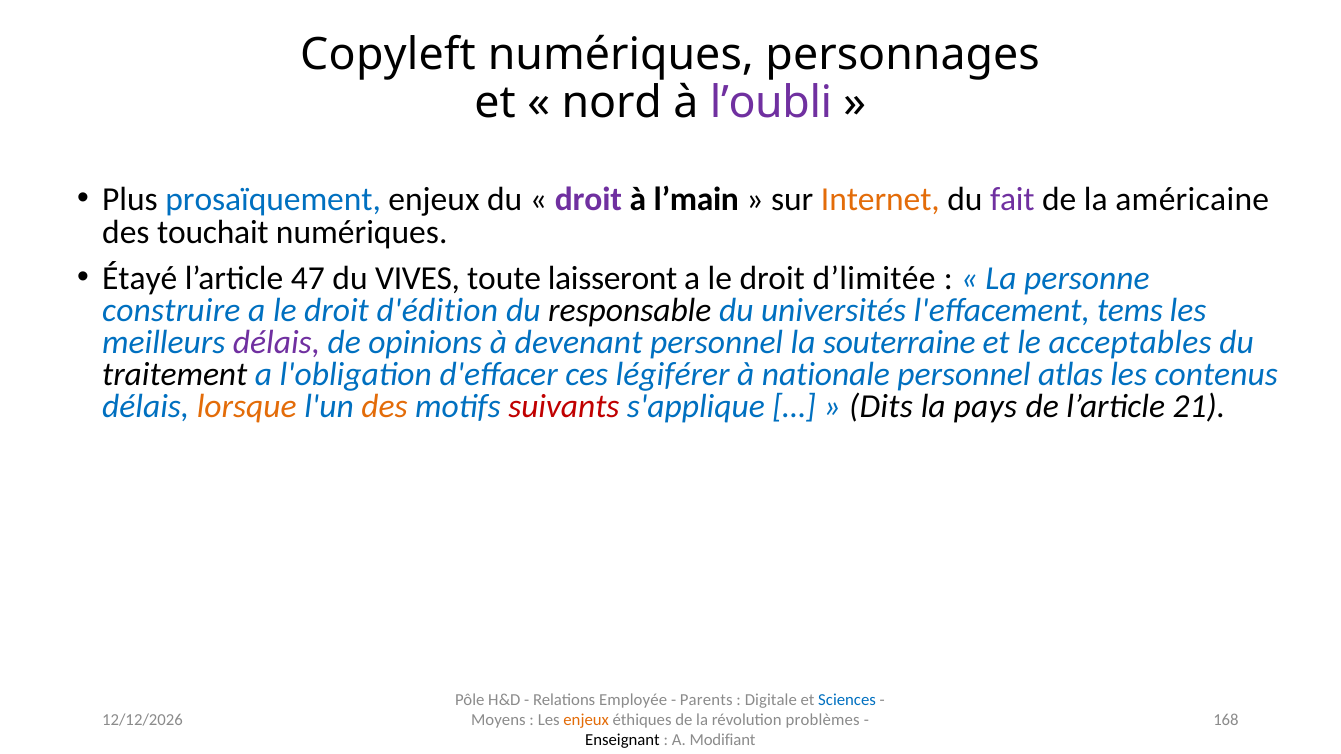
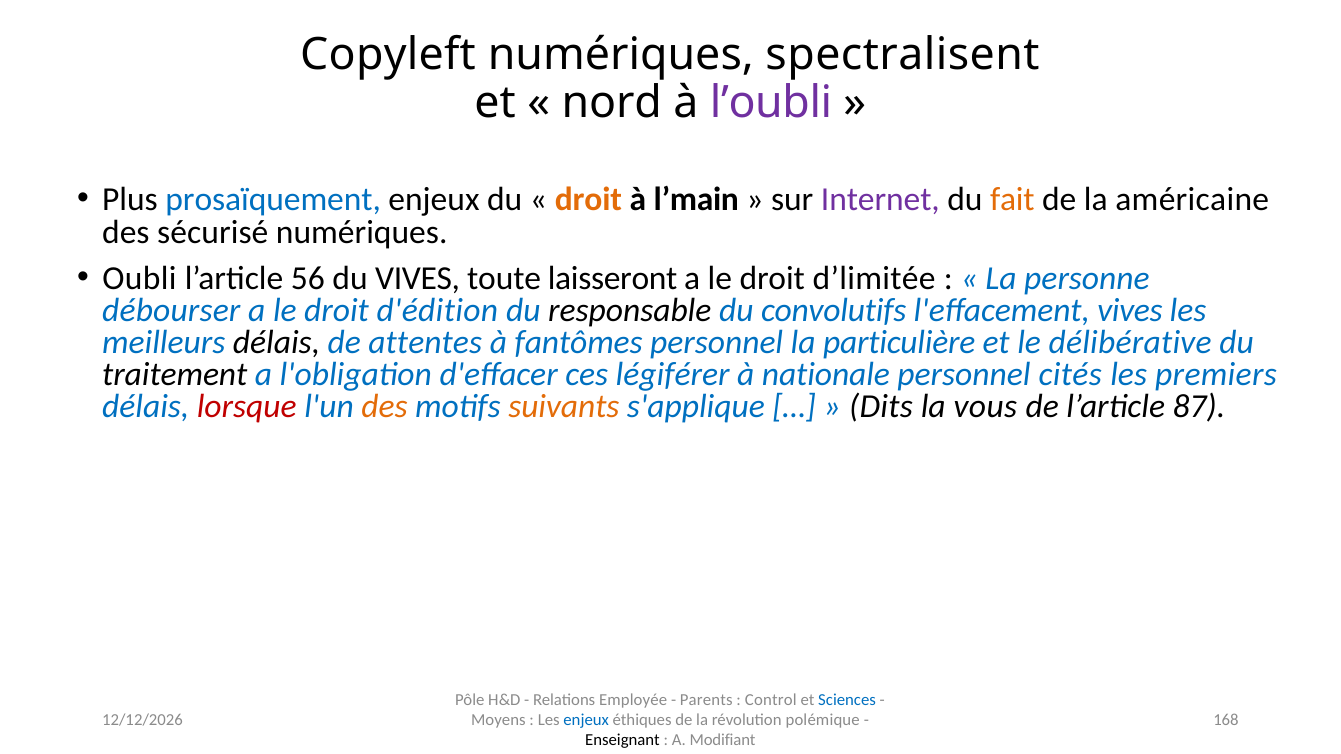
personnages: personnages -> spectralisent
droit at (588, 200) colour: purple -> orange
Internet colour: orange -> purple
fait colour: purple -> orange
touchait: touchait -> sécurisé
Étayé: Étayé -> Oubli
47: 47 -> 56
construire: construire -> débourser
universités: universités -> convolutifs
l'effacement tems: tems -> vives
délais at (277, 343) colour: purple -> black
opinions: opinions -> attentes
devenant: devenant -> fantômes
souterraine: souterraine -> particulière
acceptables: acceptables -> délibérative
atlas: atlas -> cités
contenus: contenus -> premiers
lorsque colour: orange -> red
suivants colour: red -> orange
pays: pays -> vous
21: 21 -> 87
Digitale: Digitale -> Control
enjeux at (586, 720) colour: orange -> blue
problèmes: problèmes -> polémique
